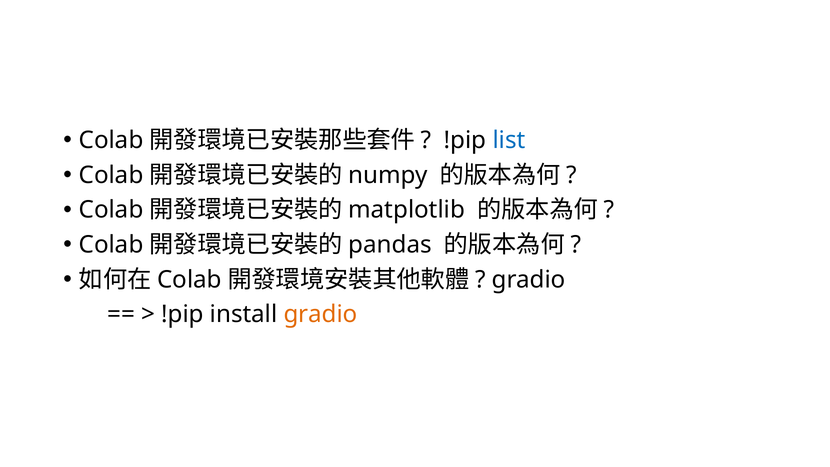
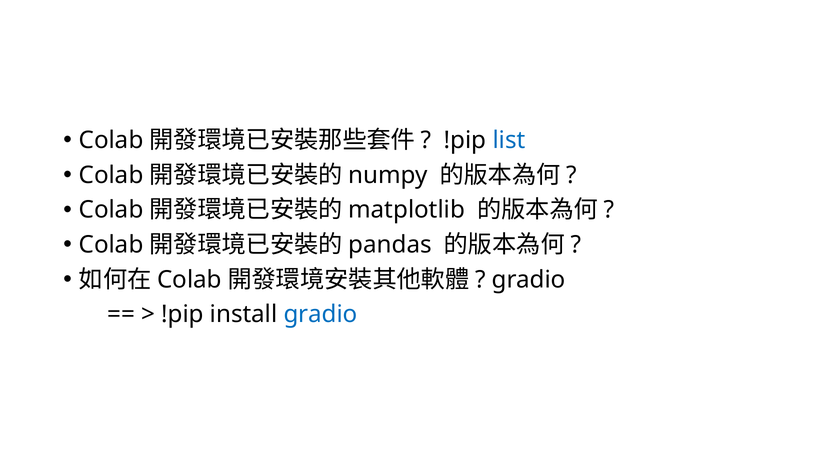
gradio at (321, 314) colour: orange -> blue
